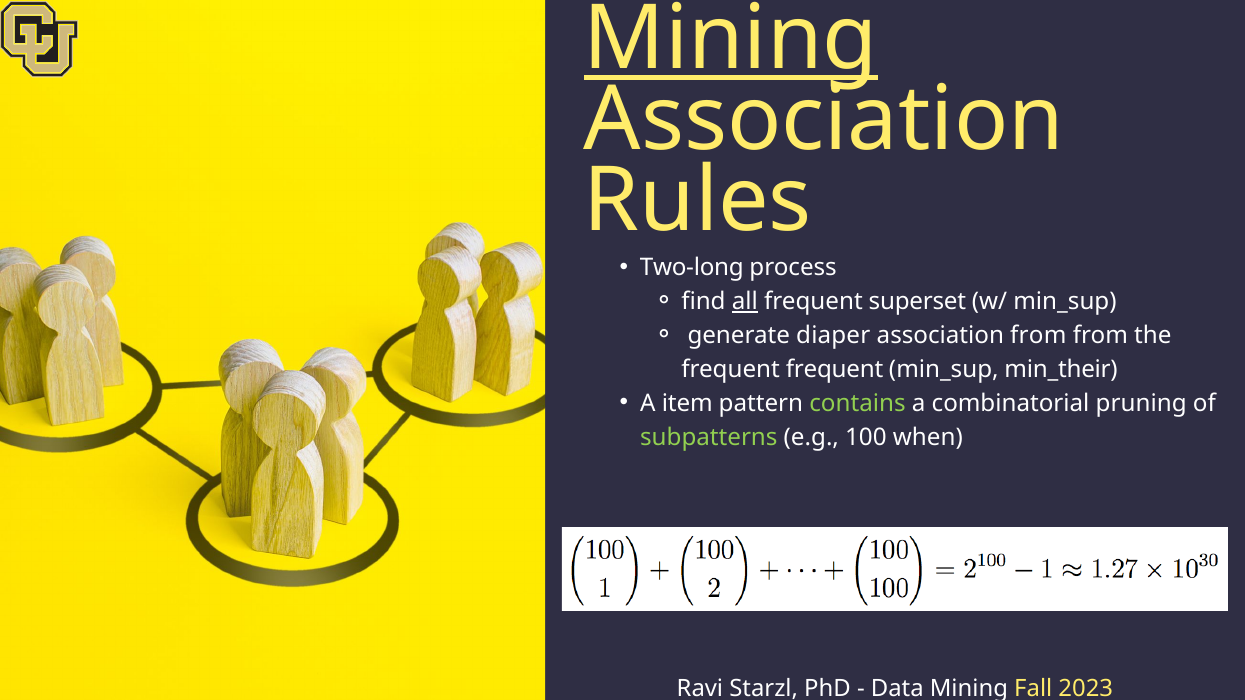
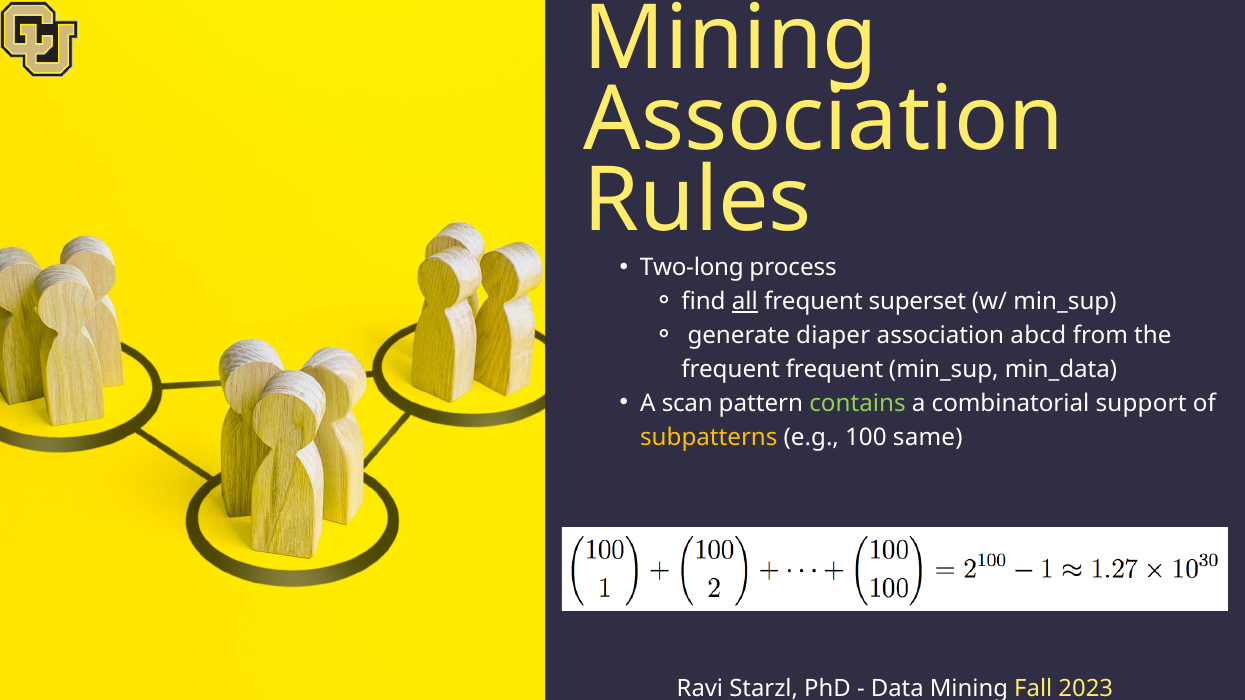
Mining at (731, 39) underline: present -> none
association from: from -> abcd
min_their: min_their -> min_data
item: item -> scan
pruning: pruning -> support
subpatterns colour: light green -> yellow
when: when -> same
